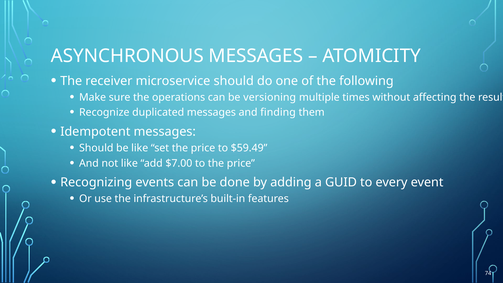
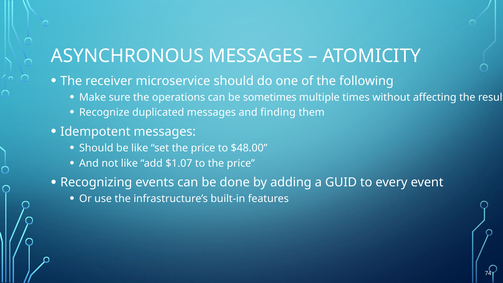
versioning: versioning -> sometimes
$59.49: $59.49 -> $48.00
$7.00: $7.00 -> $1.07
